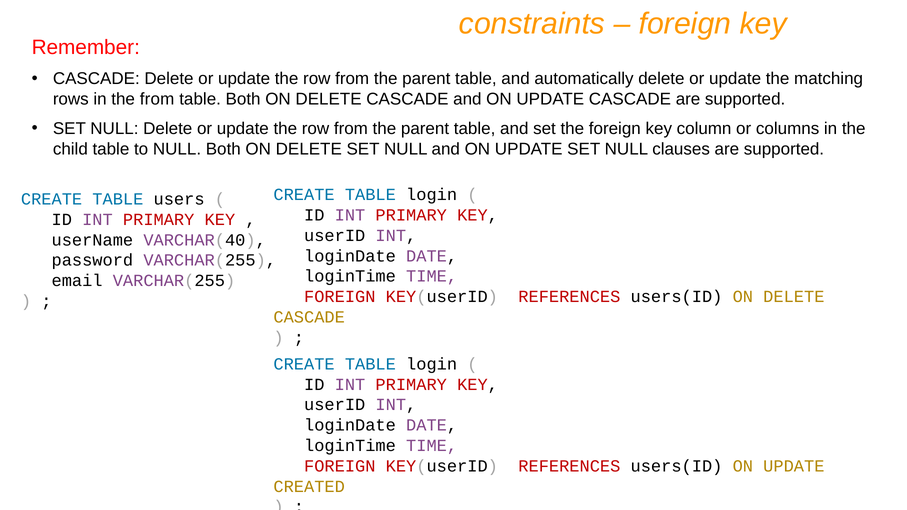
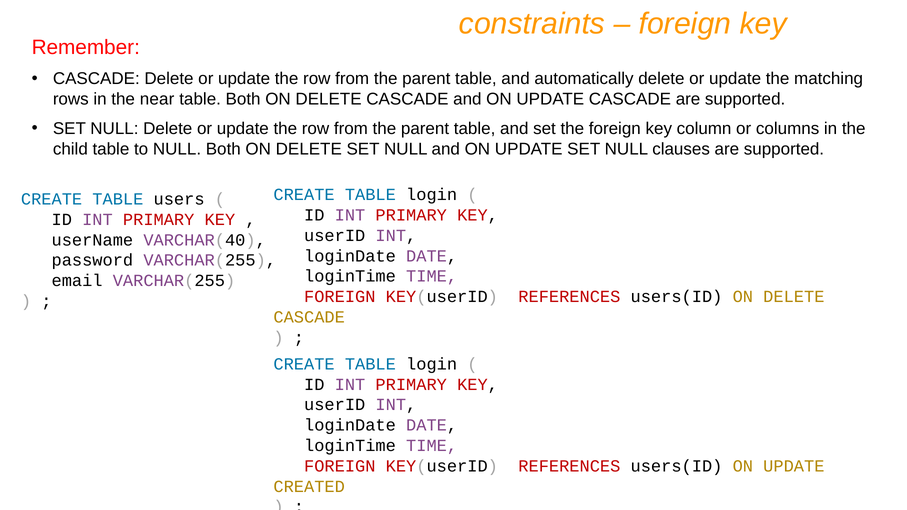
the from: from -> near
